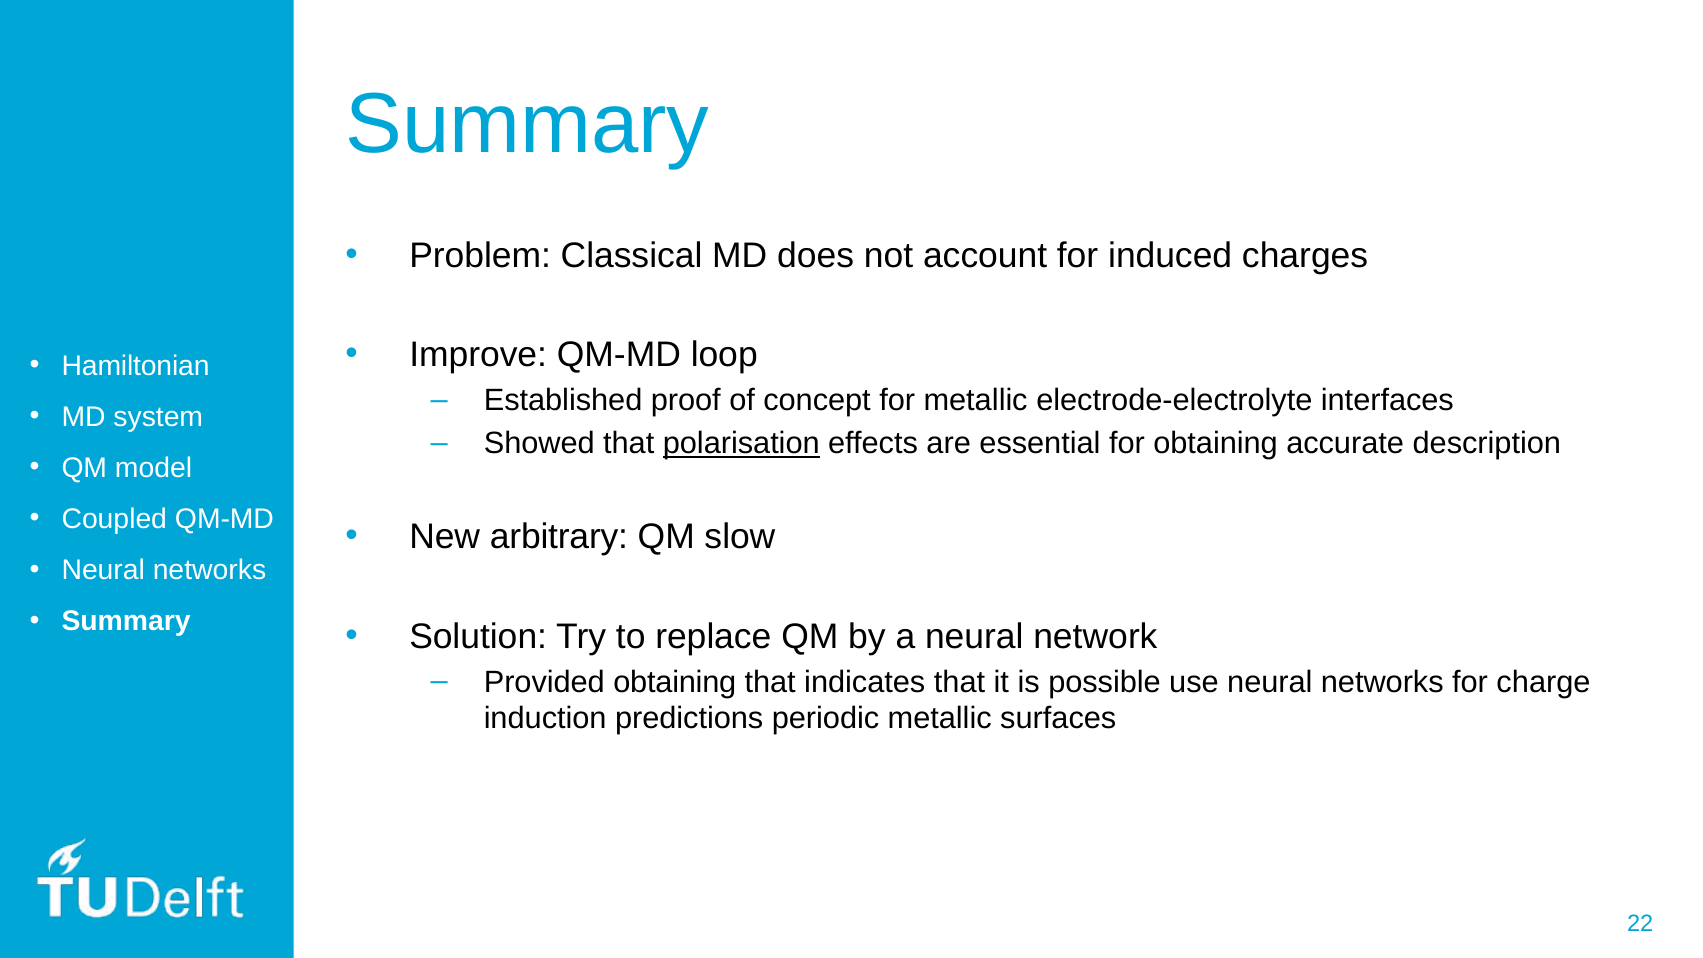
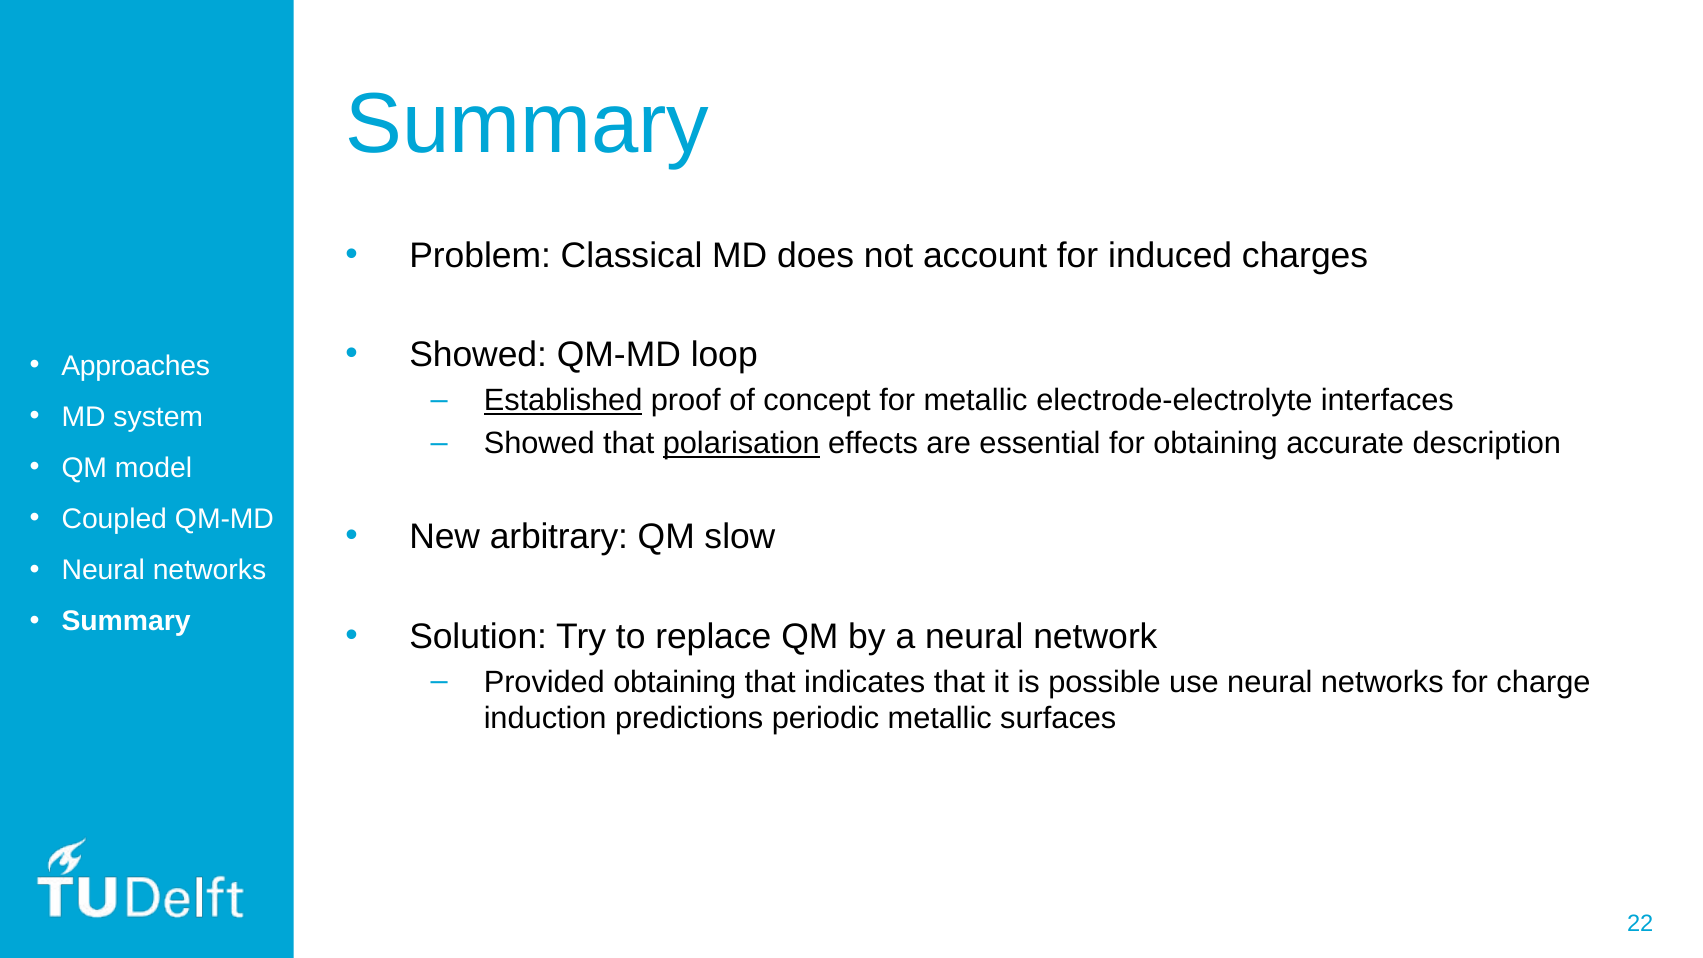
Improve at (478, 355): Improve -> Showed
Hamiltonian: Hamiltonian -> Approaches
Established underline: none -> present
